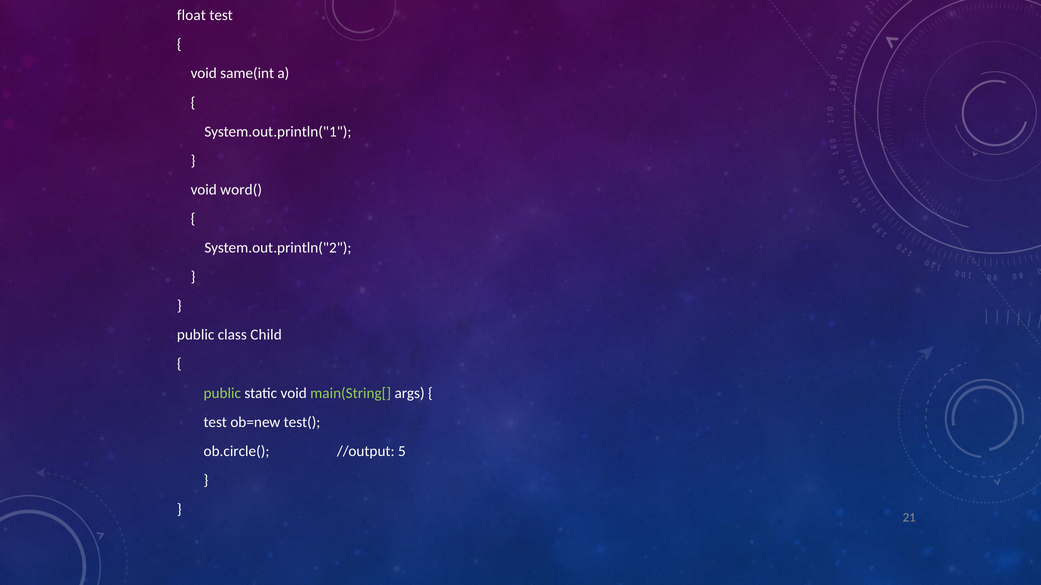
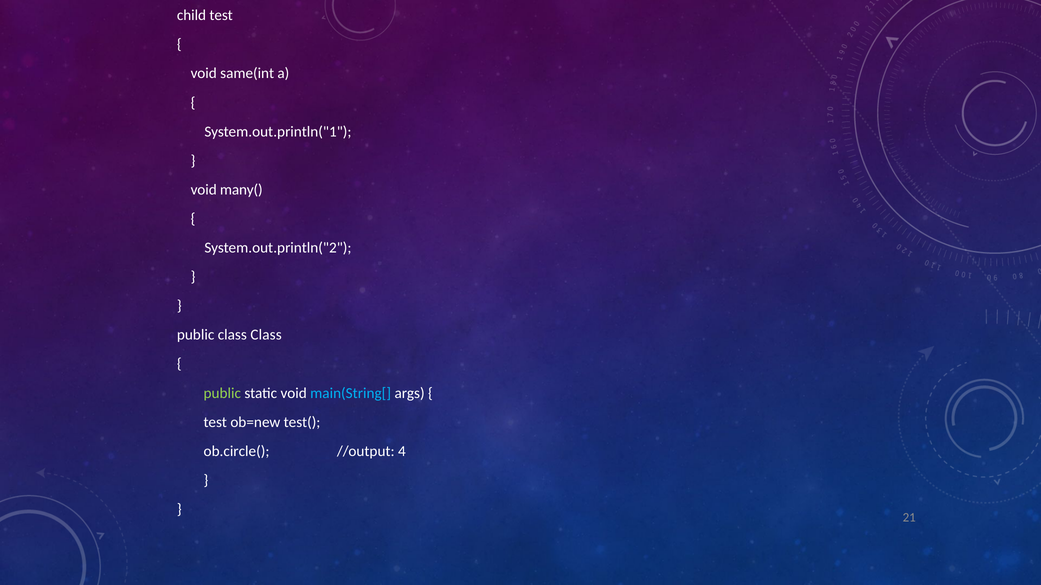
float: float -> child
word(: word( -> many(
class Child: Child -> Class
main(String[ colour: light green -> light blue
5: 5 -> 4
